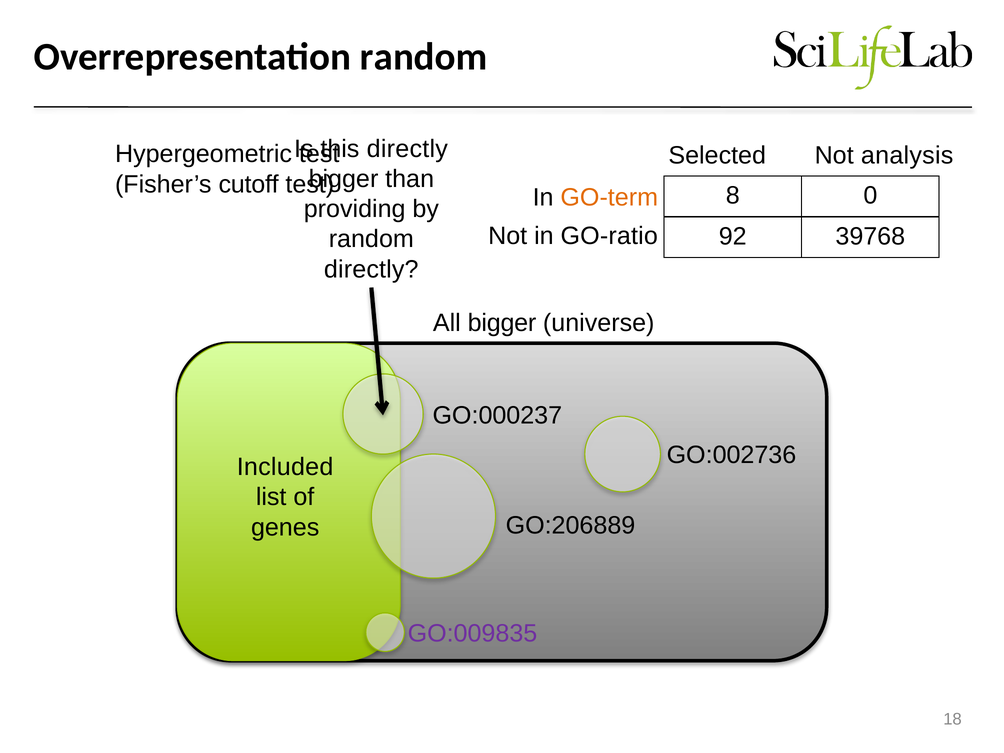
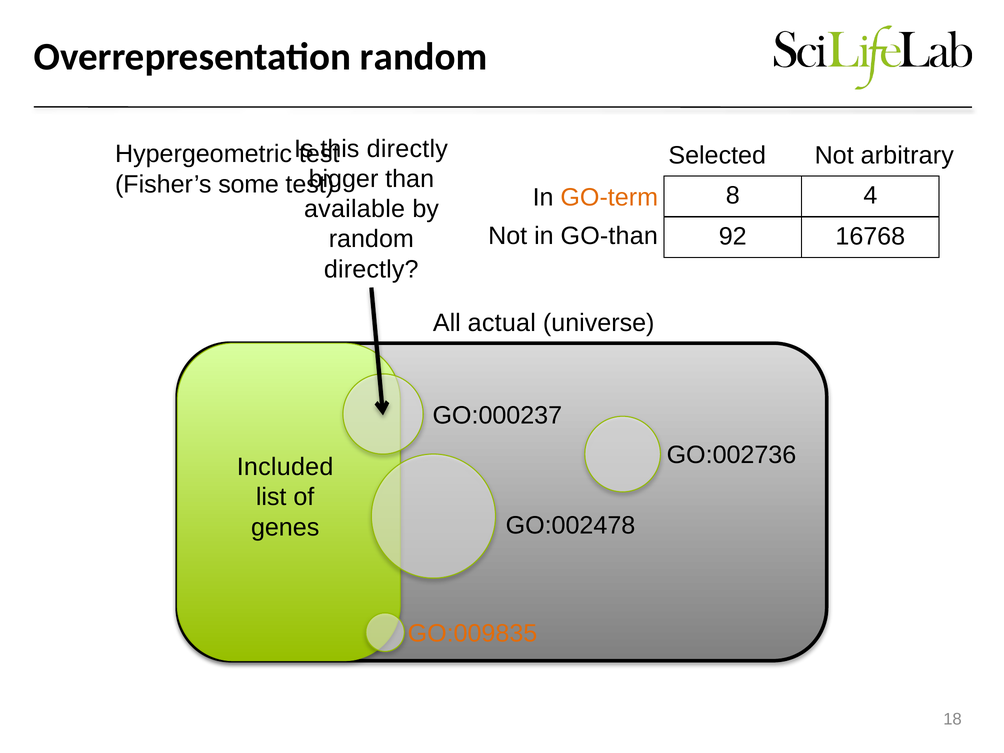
analysis: analysis -> arbitrary
cutoff: cutoff -> some
0: 0 -> 4
providing: providing -> available
GO-ratio: GO-ratio -> GO-than
39768: 39768 -> 16768
All bigger: bigger -> actual
GO:206889: GO:206889 -> GO:002478
GO:009835 colour: purple -> orange
